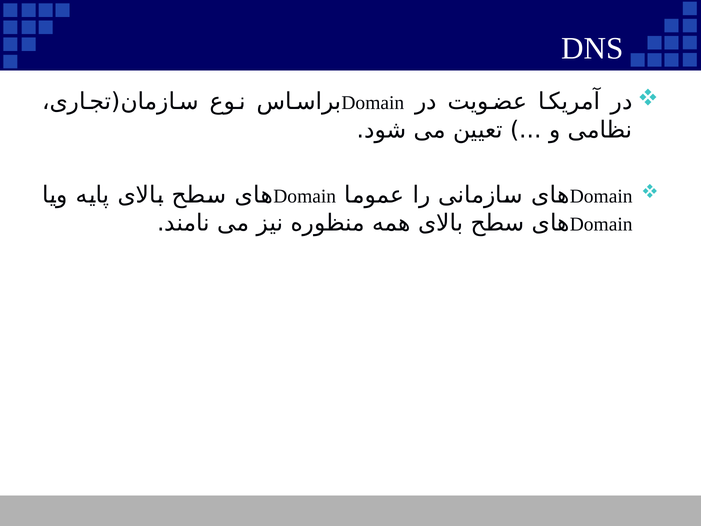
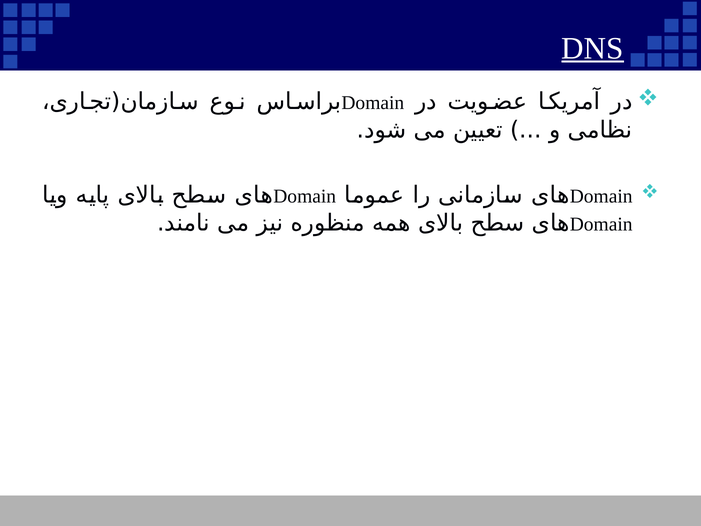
DNS underline: none -> present
